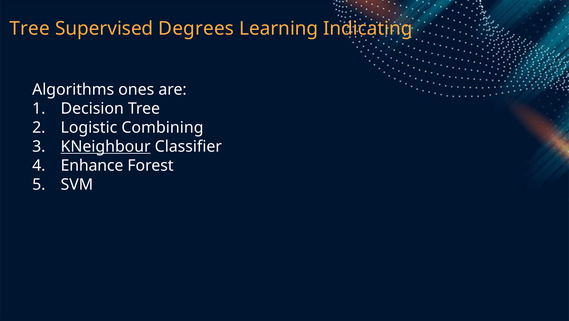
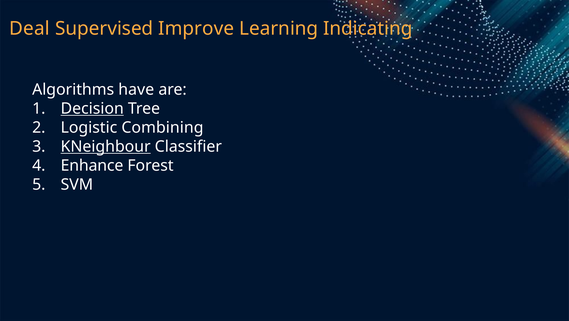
Tree at (30, 29): Tree -> Deal
Degrees: Degrees -> Improve
ones: ones -> have
Decision underline: none -> present
